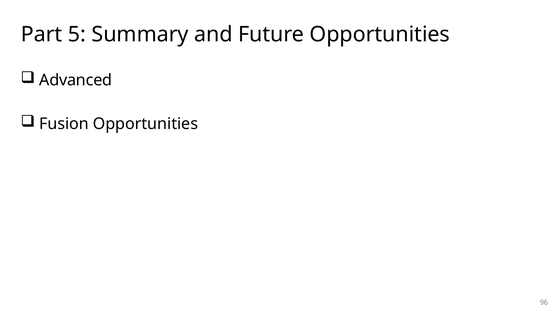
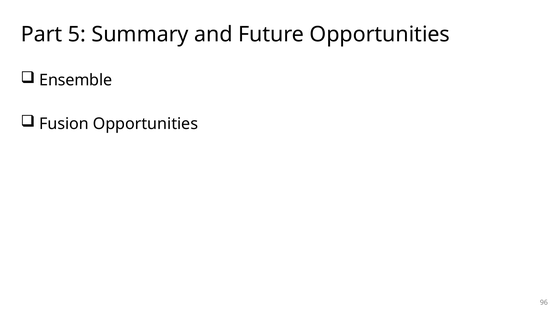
Advanced: Advanced -> Ensemble
